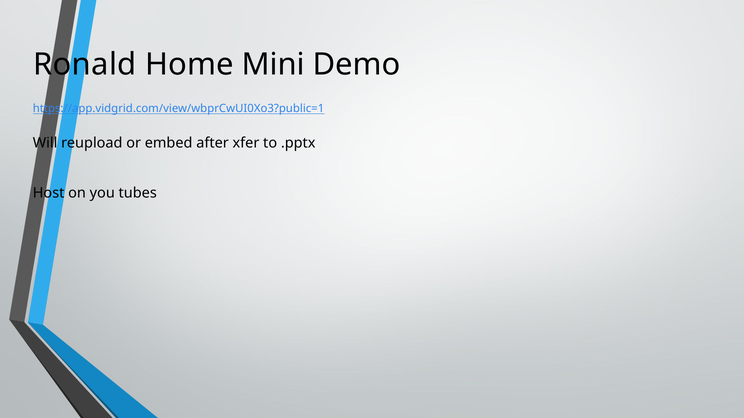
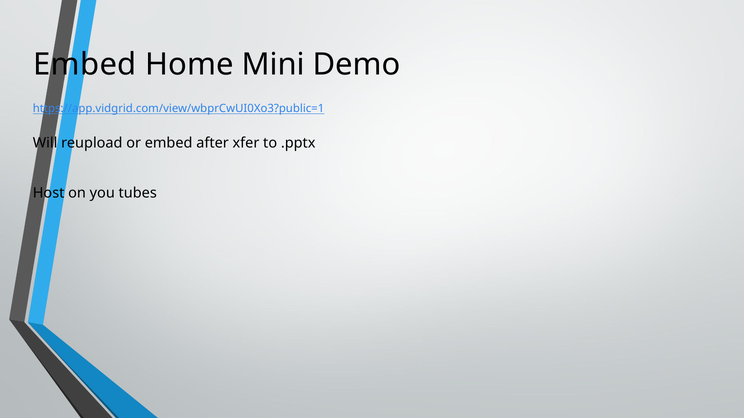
Ronald at (85, 64): Ronald -> Embed
